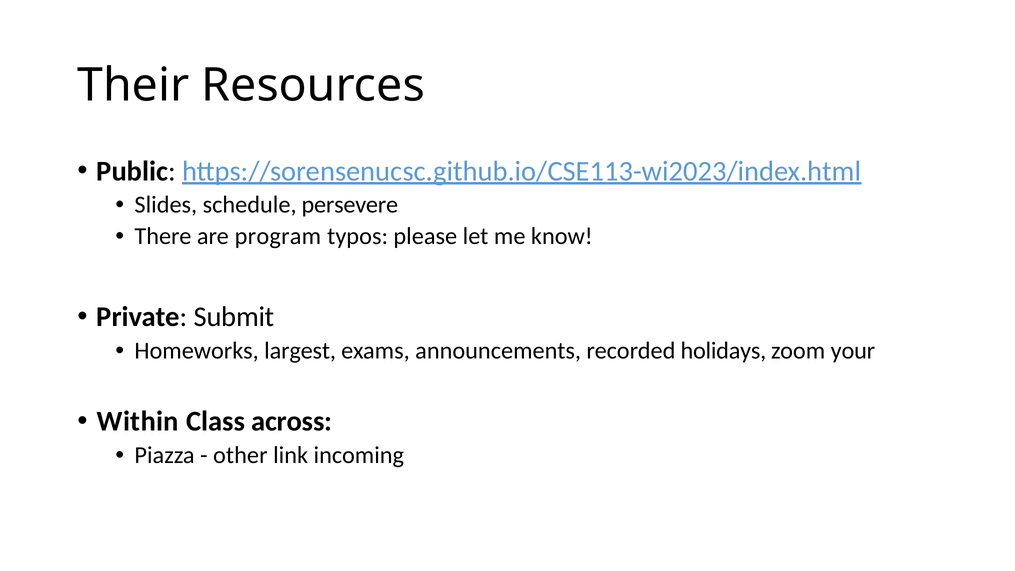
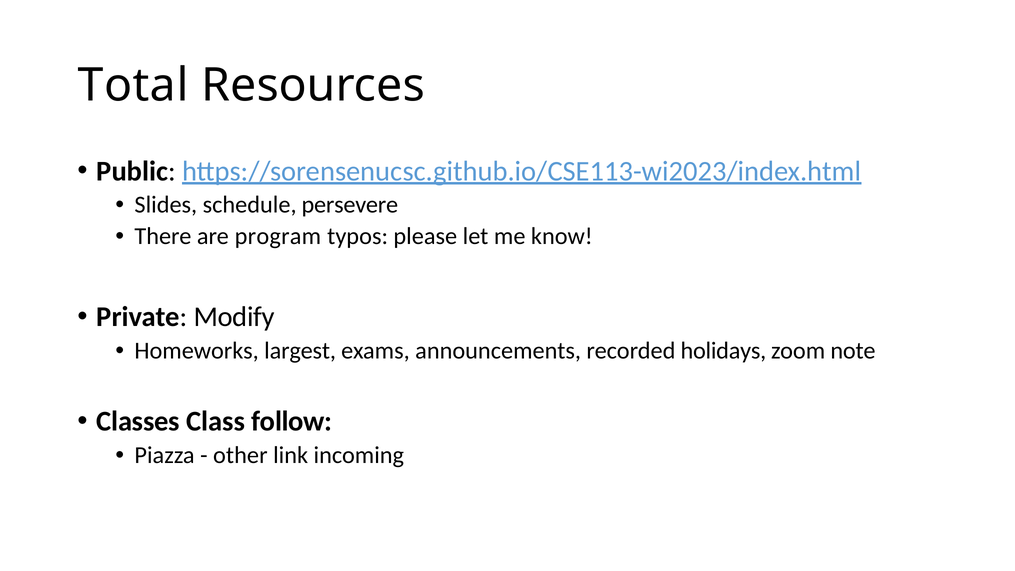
Their: Their -> Total
Submit: Submit -> Modify
your: your -> note
Within: Within -> Classes
across: across -> follow
